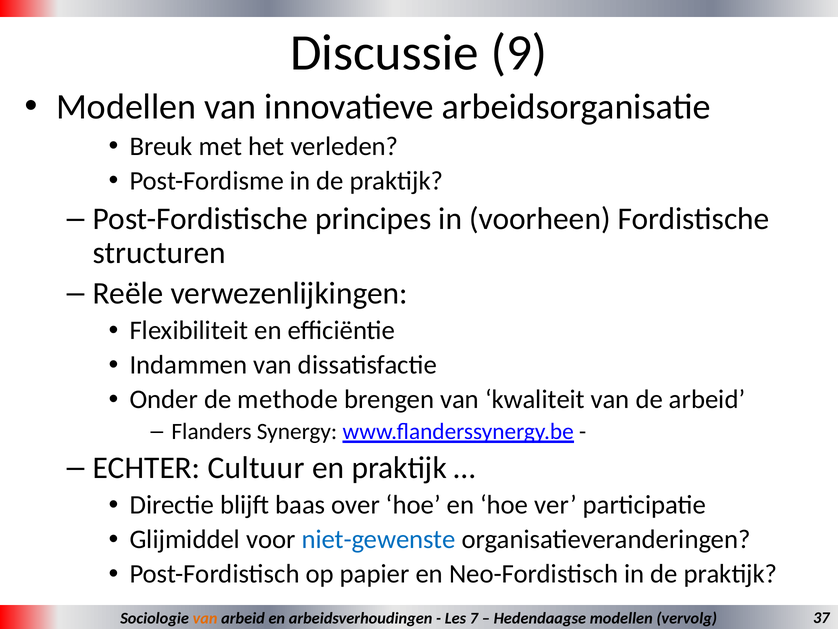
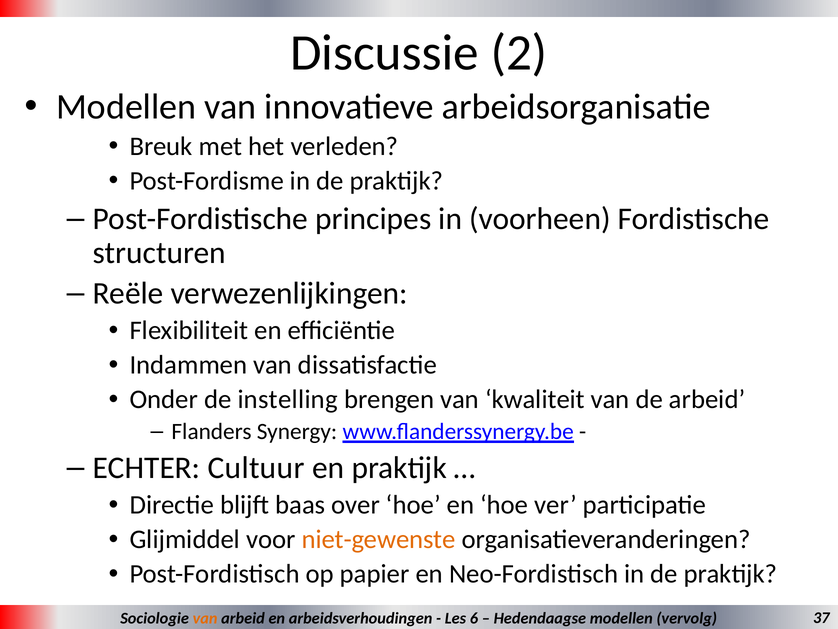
9: 9 -> 2
methode: methode -> instelling
niet-gewenste colour: blue -> orange
7: 7 -> 6
